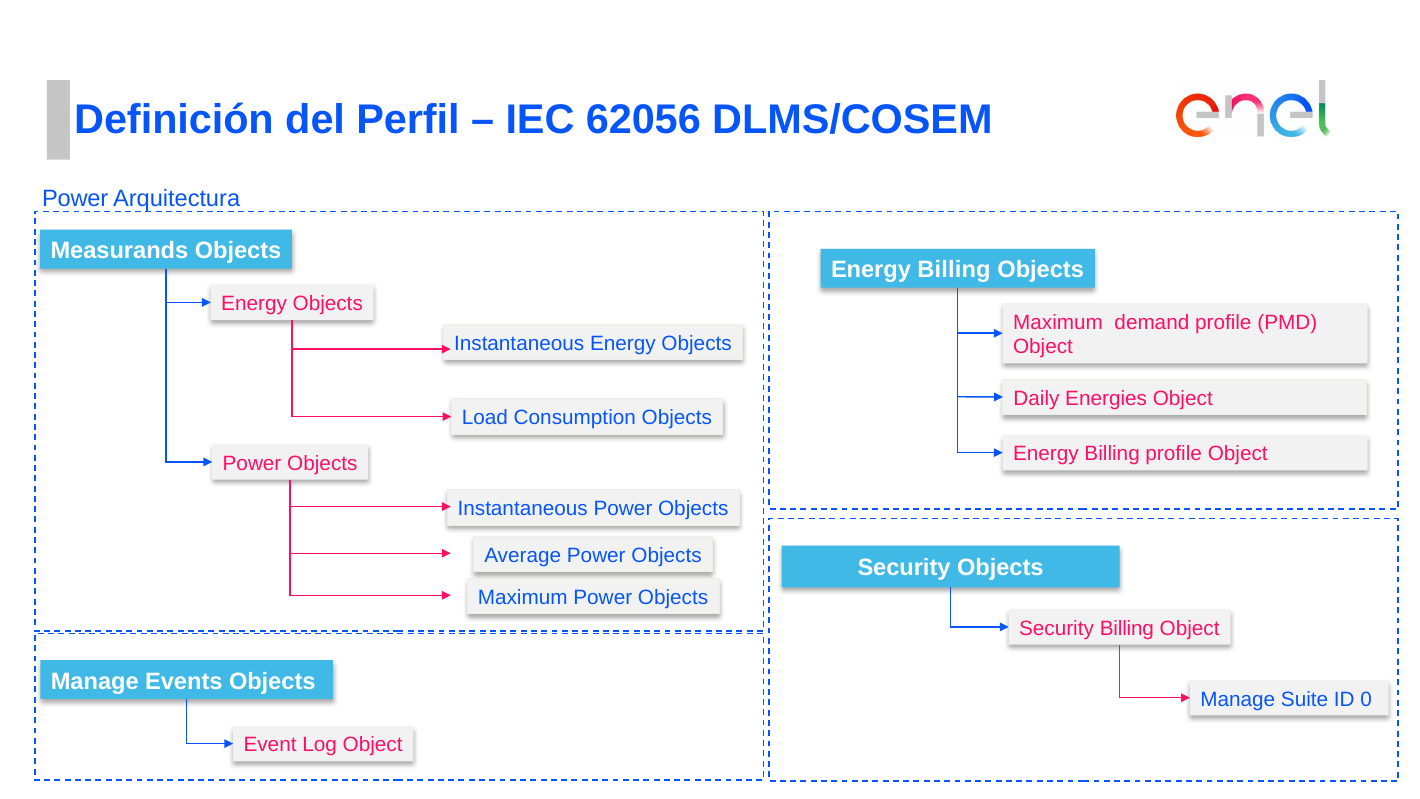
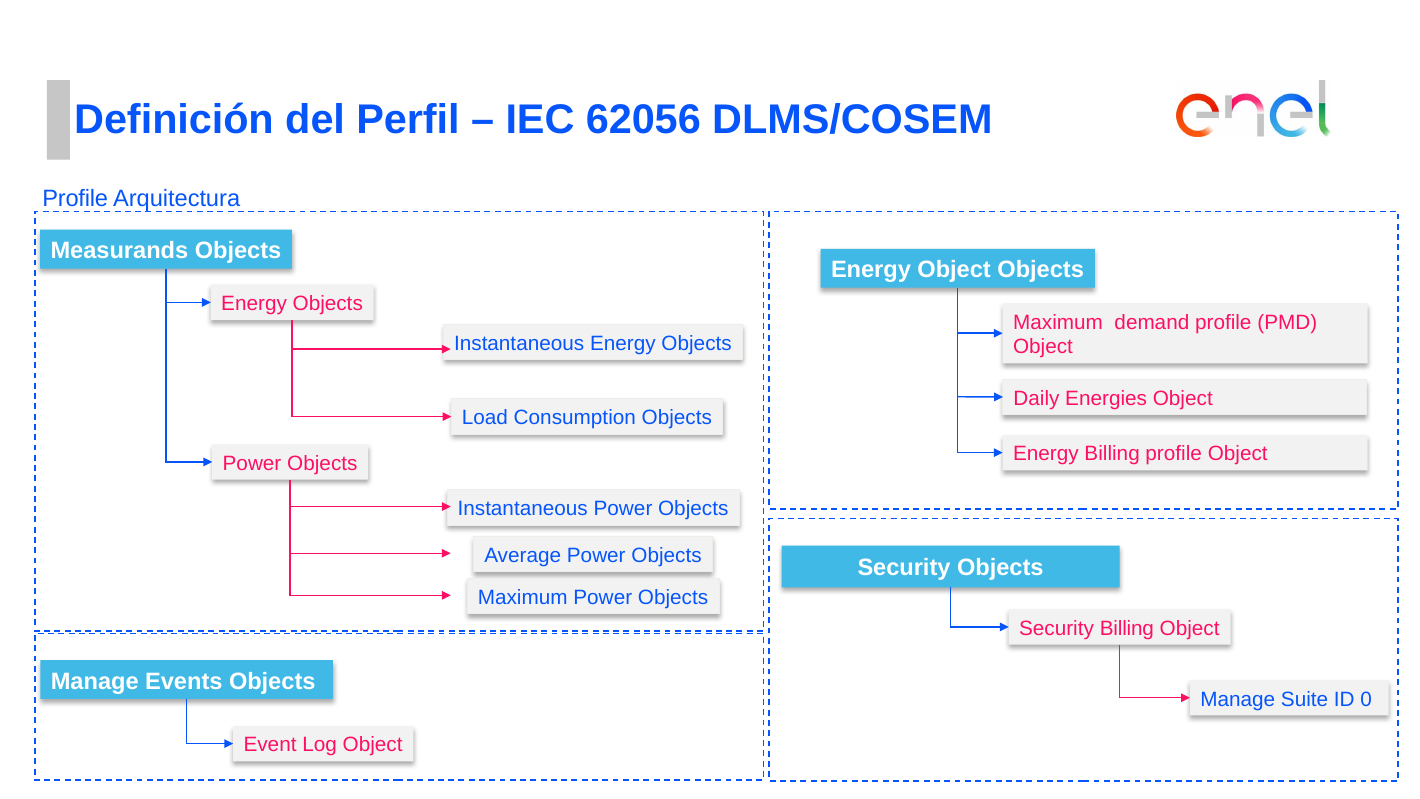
Power at (75, 198): Power -> Profile
Billing at (954, 270): Billing -> Object
